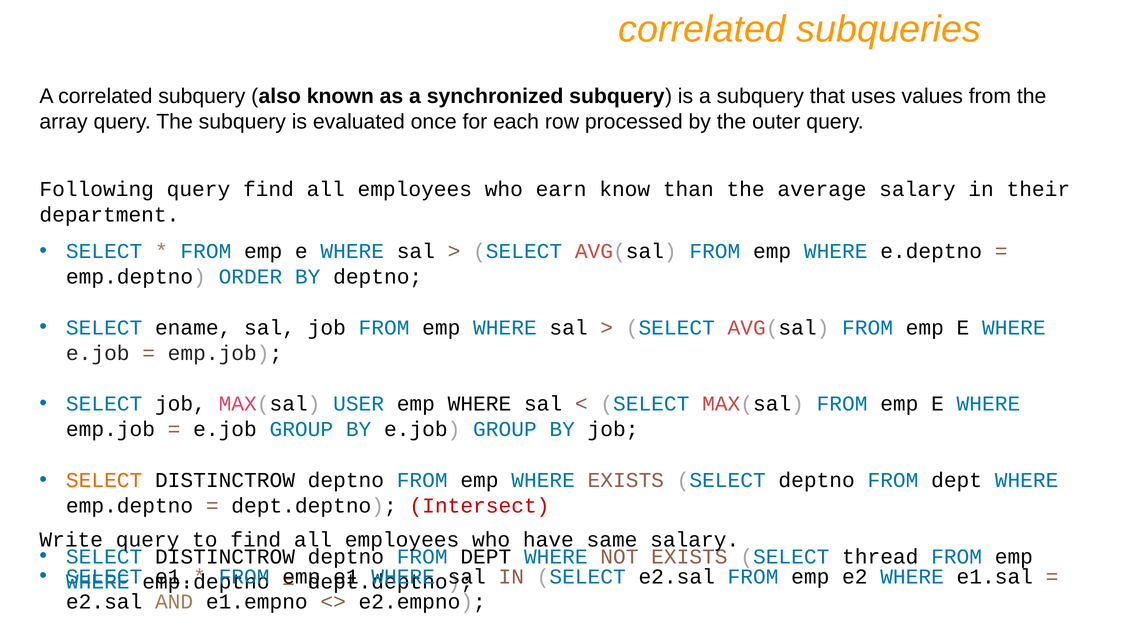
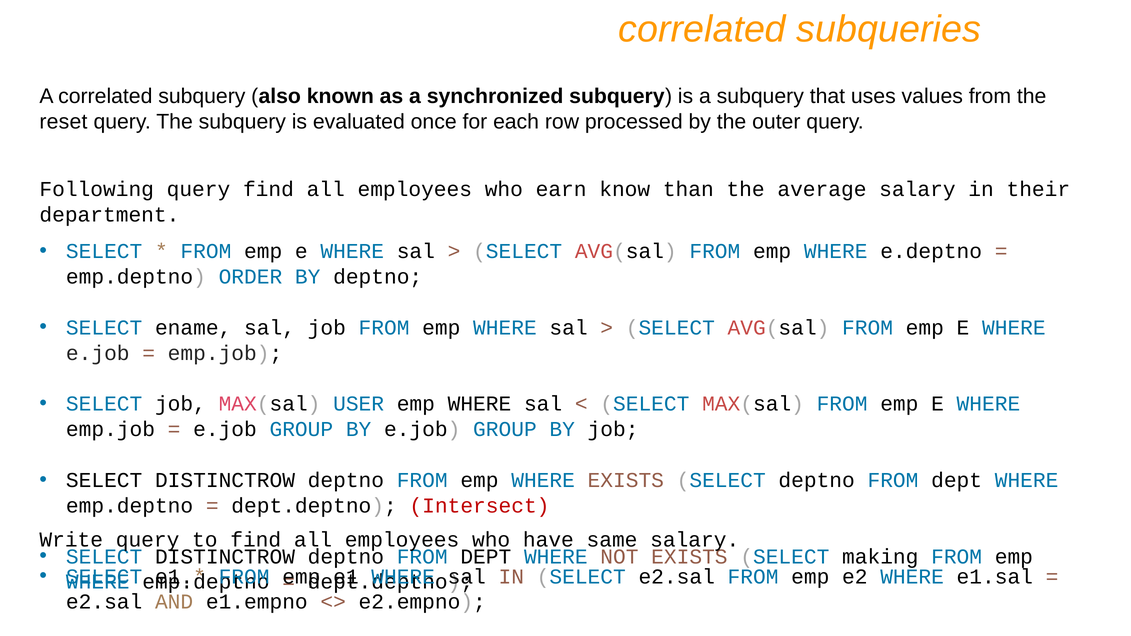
array: array -> reset
SELECT at (104, 480) colour: orange -> black
thread: thread -> making
